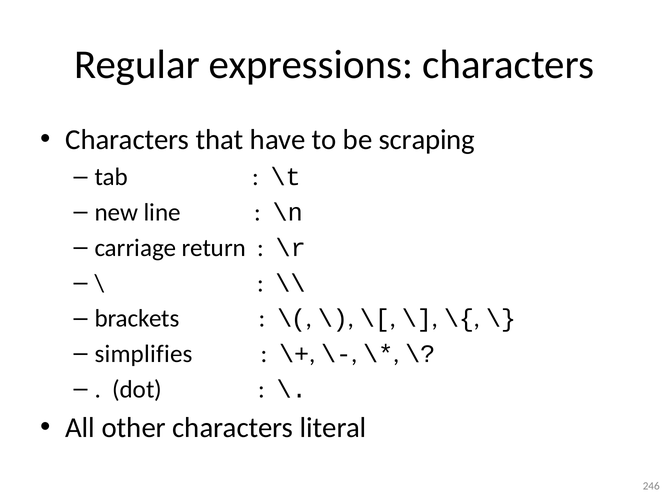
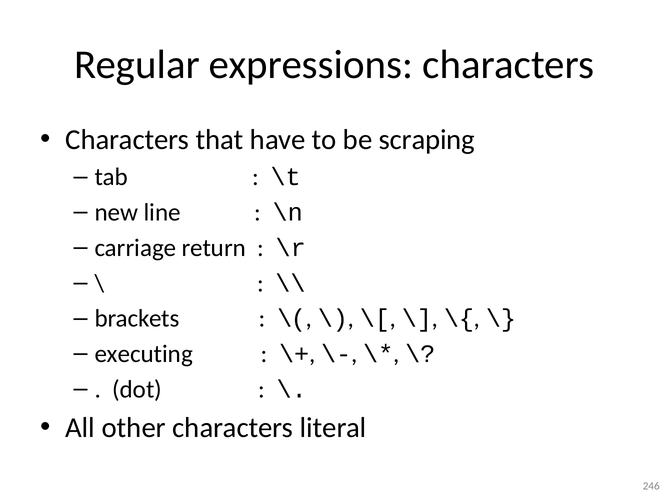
simplifies: simplifies -> executing
